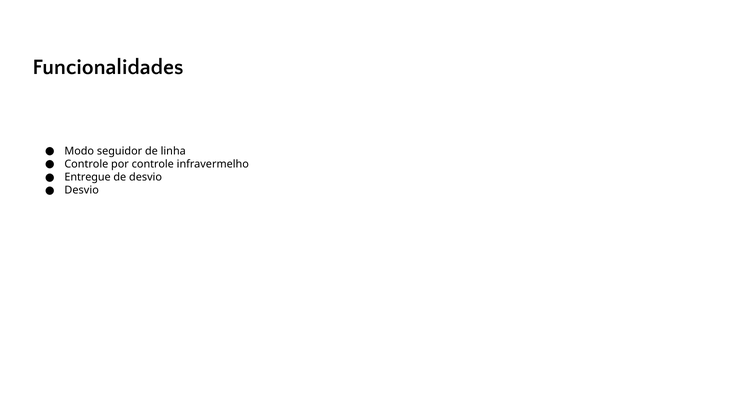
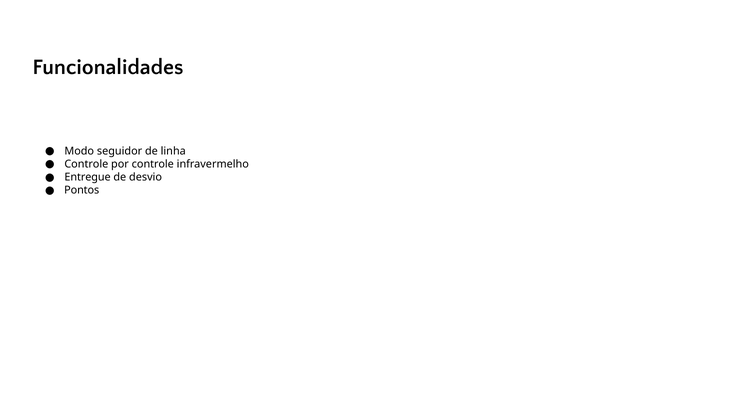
Desvio at (82, 190): Desvio -> Pontos
